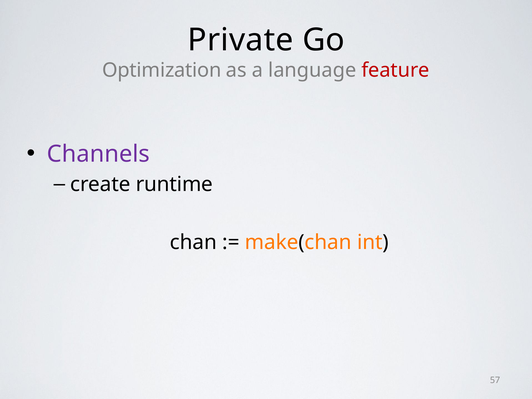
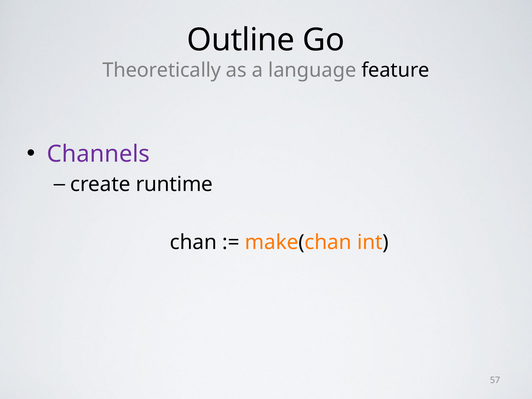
Private: Private -> Outline
Optimization: Optimization -> Theoretically
feature colour: red -> black
